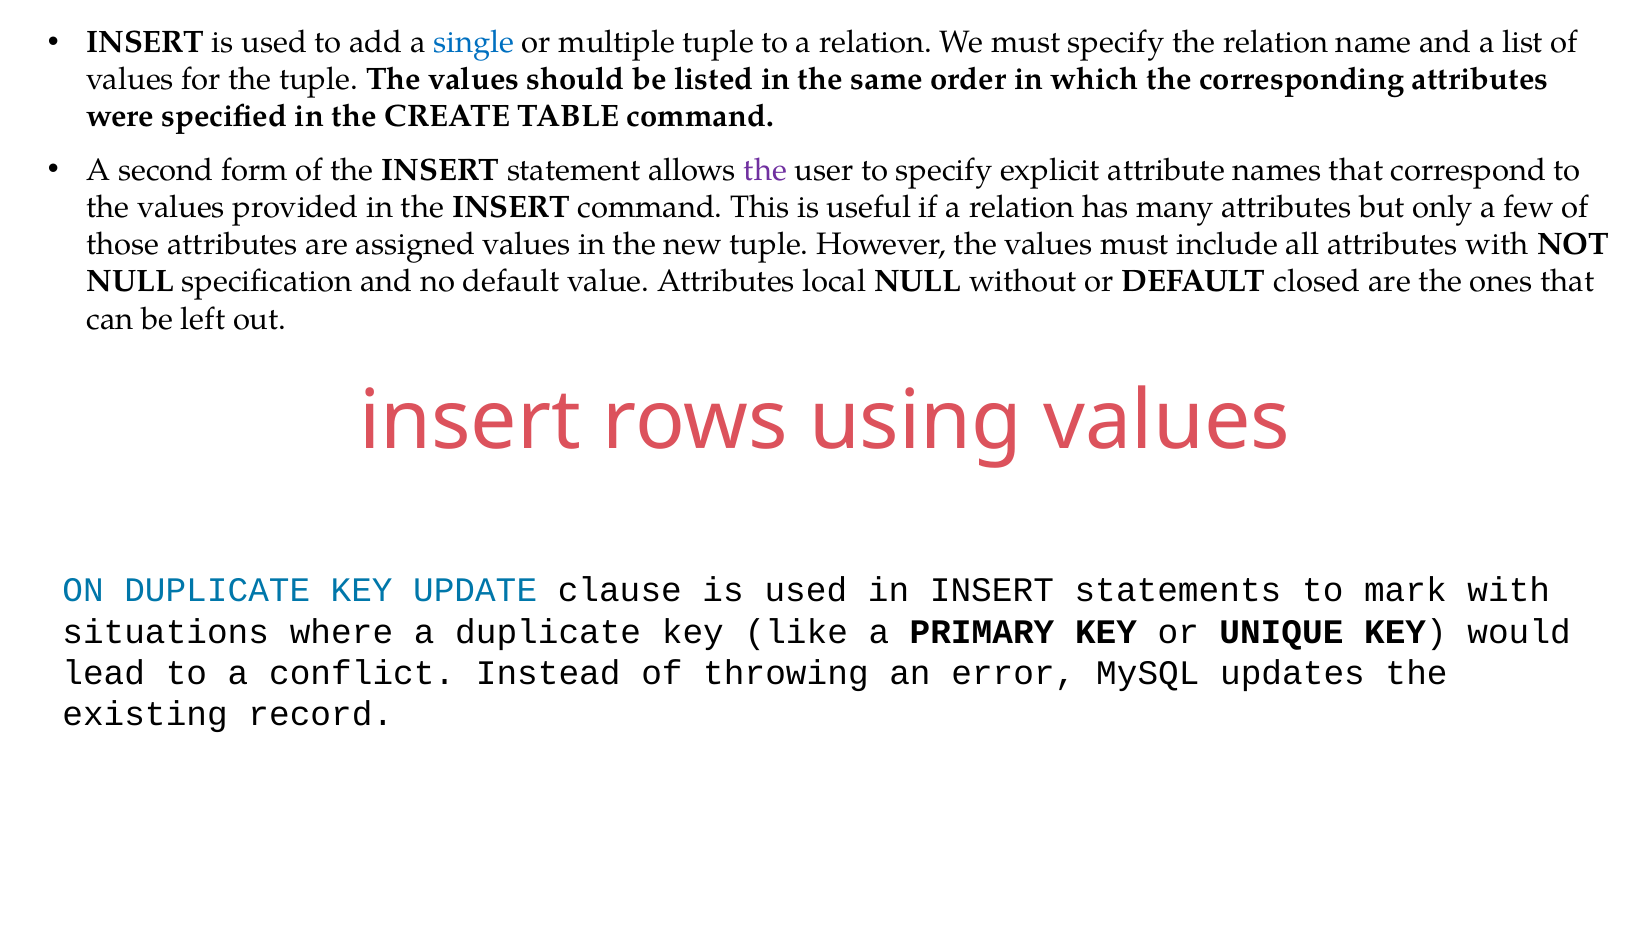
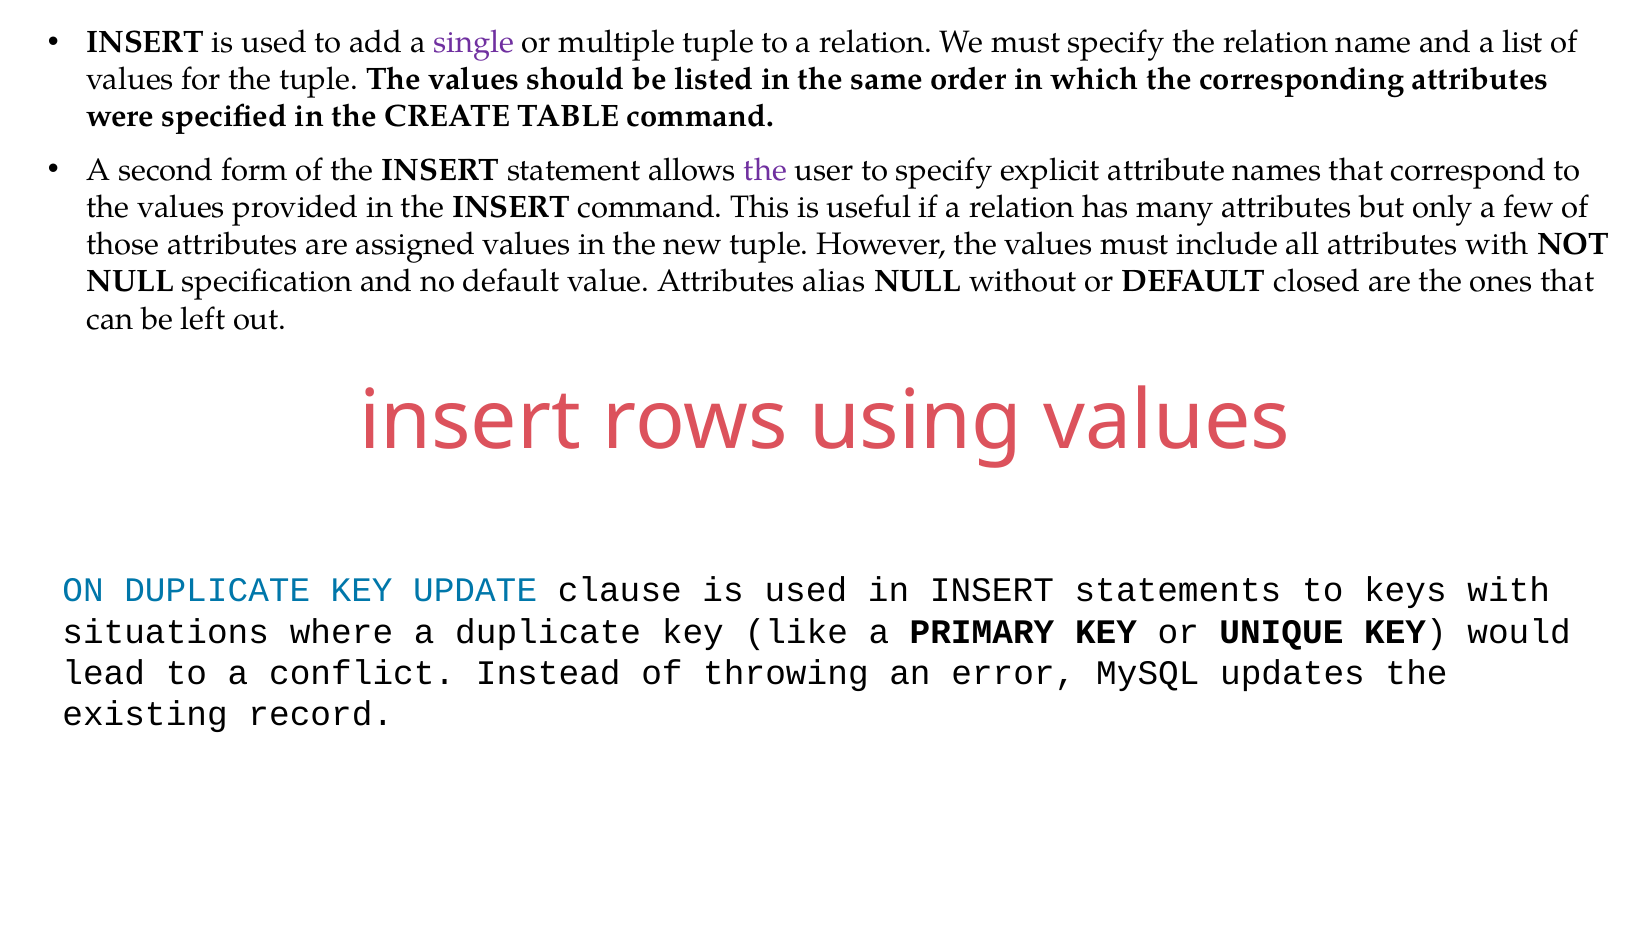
single colour: blue -> purple
local: local -> alias
mark: mark -> keys
